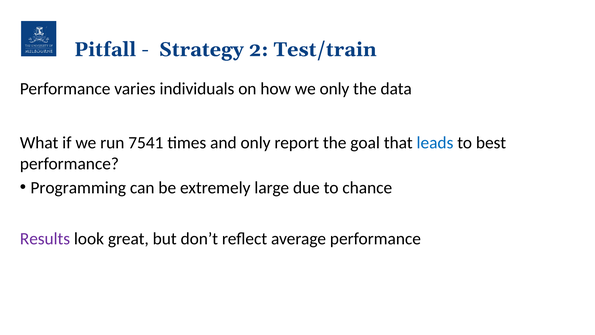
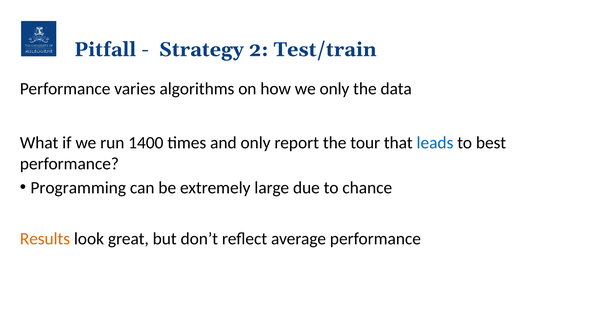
individuals: individuals -> algorithms
7541: 7541 -> 1400
goal: goal -> tour
Results colour: purple -> orange
